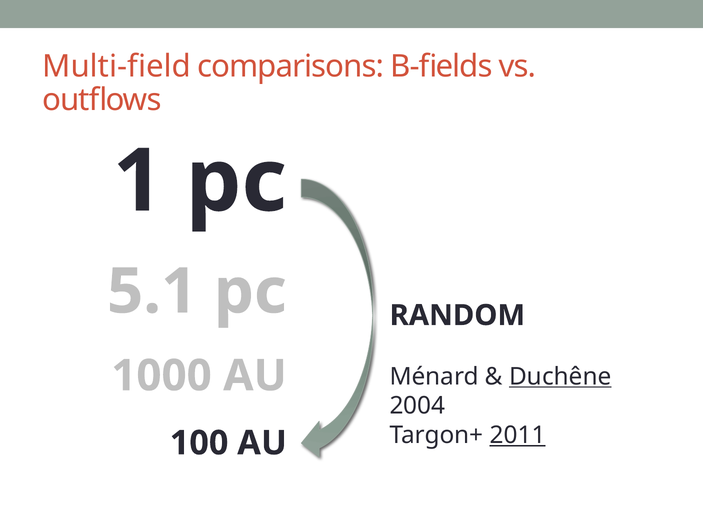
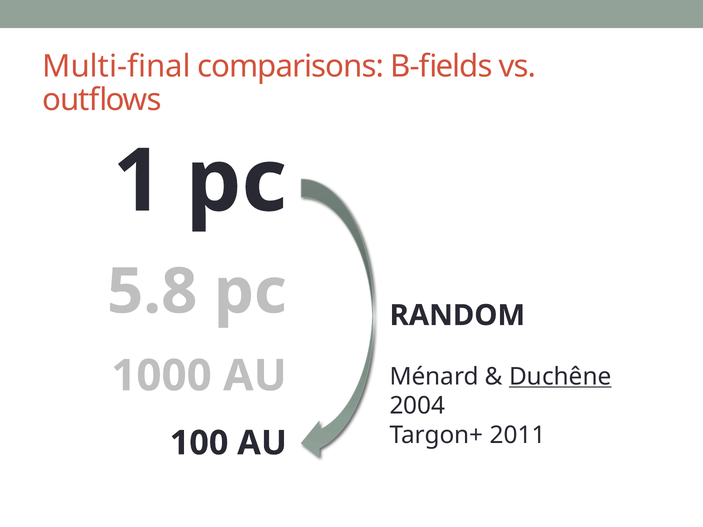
Multi-field: Multi-field -> Multi-final
5.1: 5.1 -> 5.8
2011 underline: present -> none
